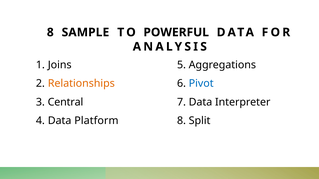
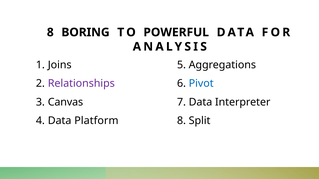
SAMPLE: SAMPLE -> BORING
Relationships colour: orange -> purple
Central: Central -> Canvas
